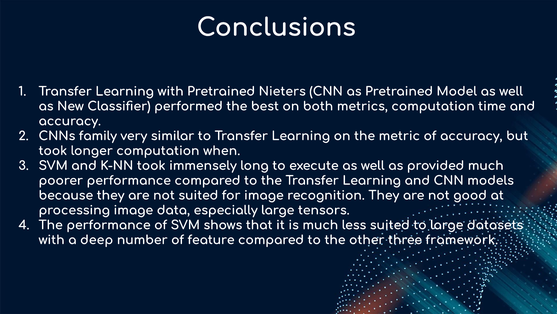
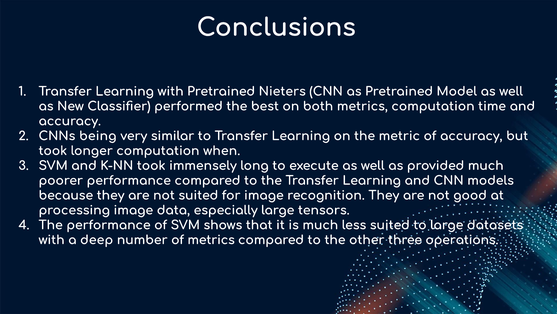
family: family -> being
of feature: feature -> metrics
framework: framework -> operations
